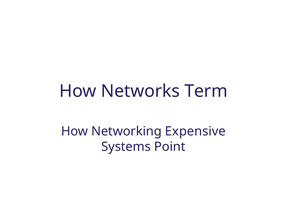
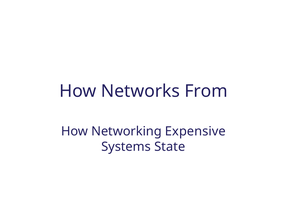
Term: Term -> From
Point: Point -> State
